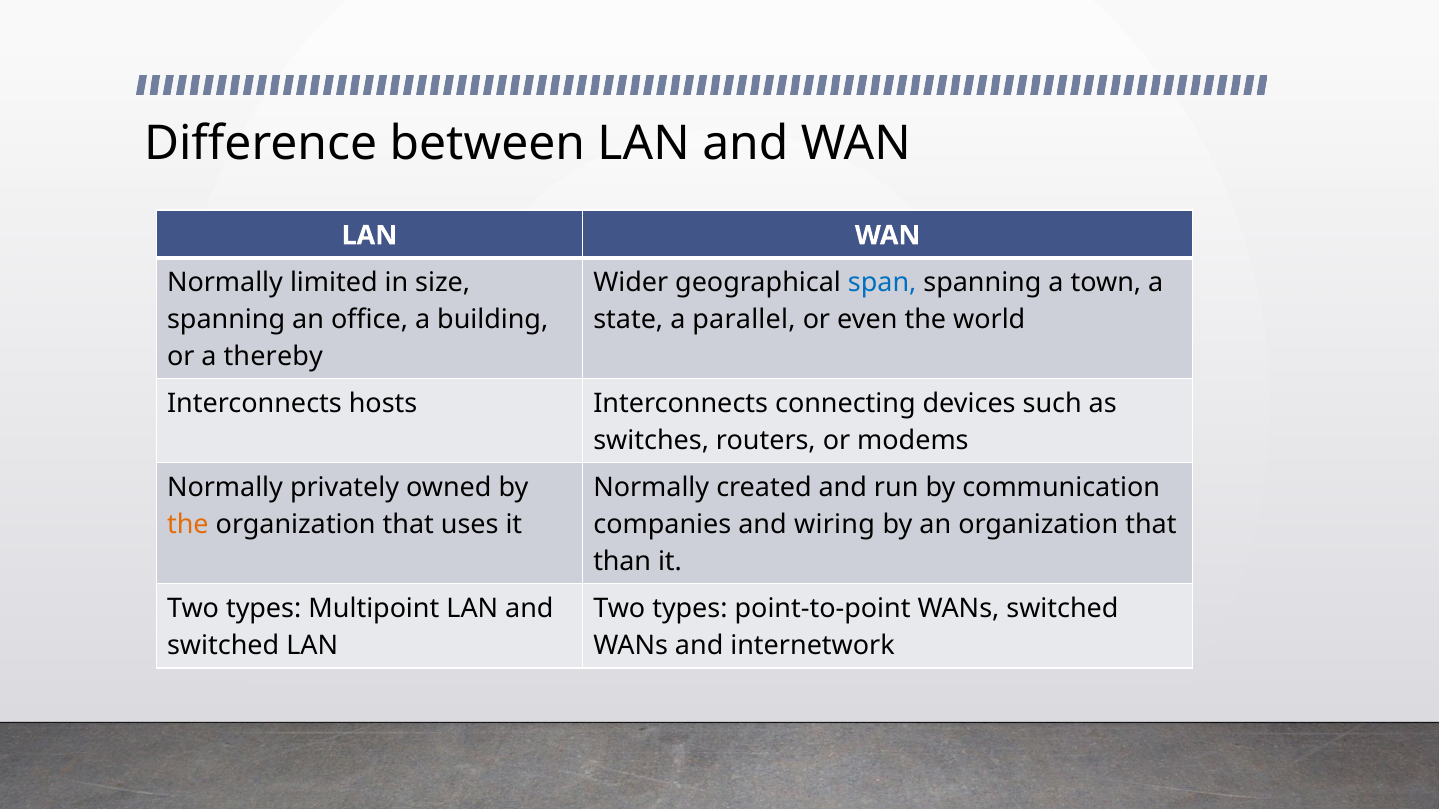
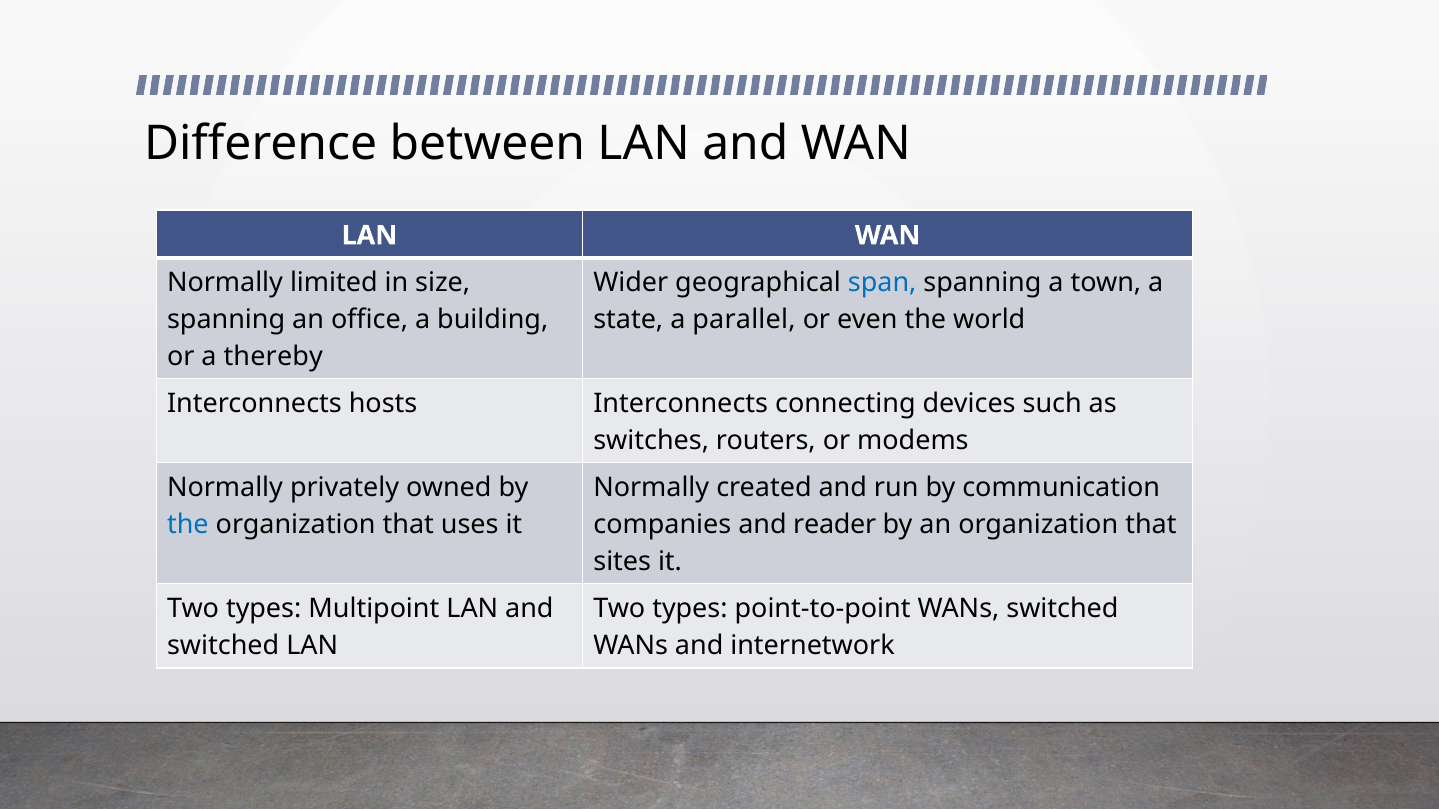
the at (188, 525) colour: orange -> blue
wiring: wiring -> reader
than: than -> sites
